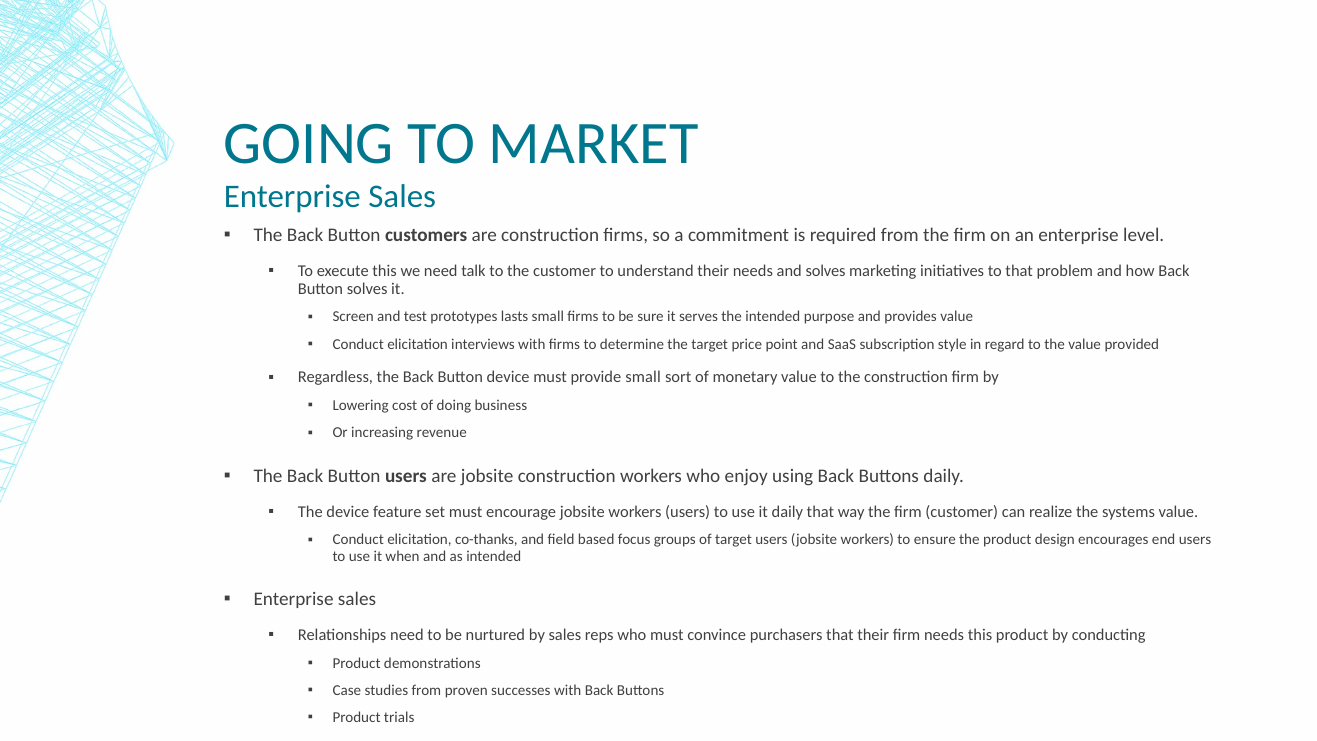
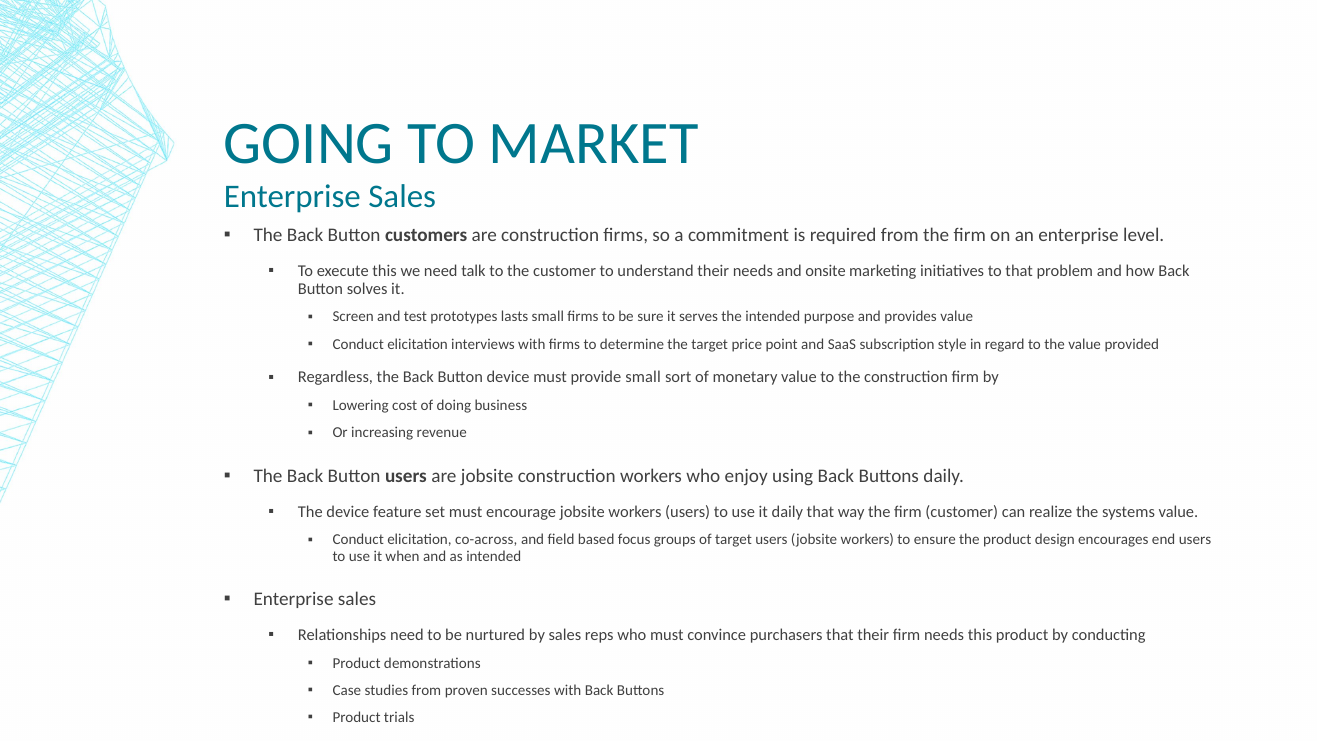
and solves: solves -> onsite
co-thanks: co-thanks -> co-across
